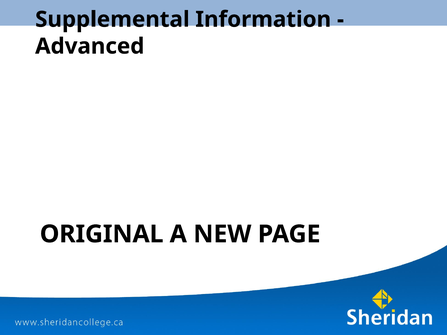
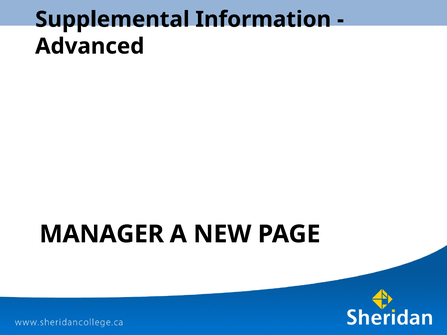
ORIGINAL: ORIGINAL -> MANAGER
